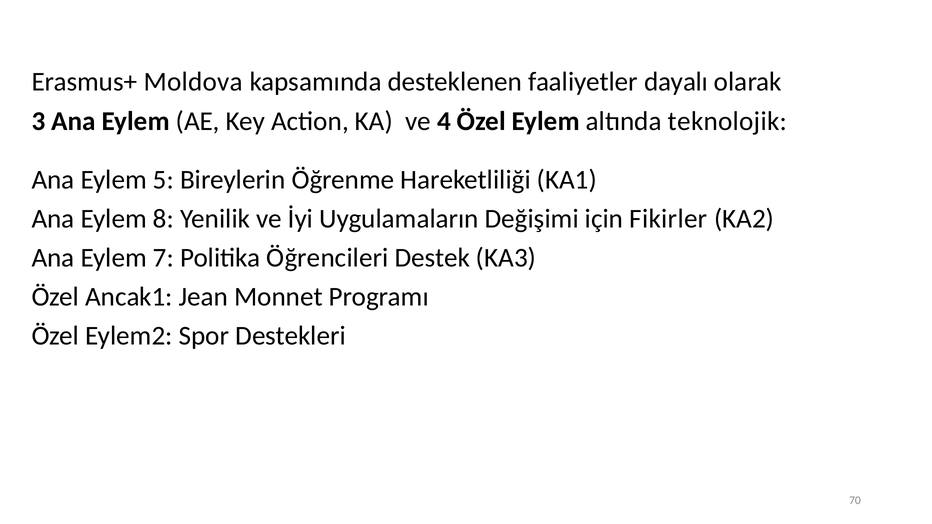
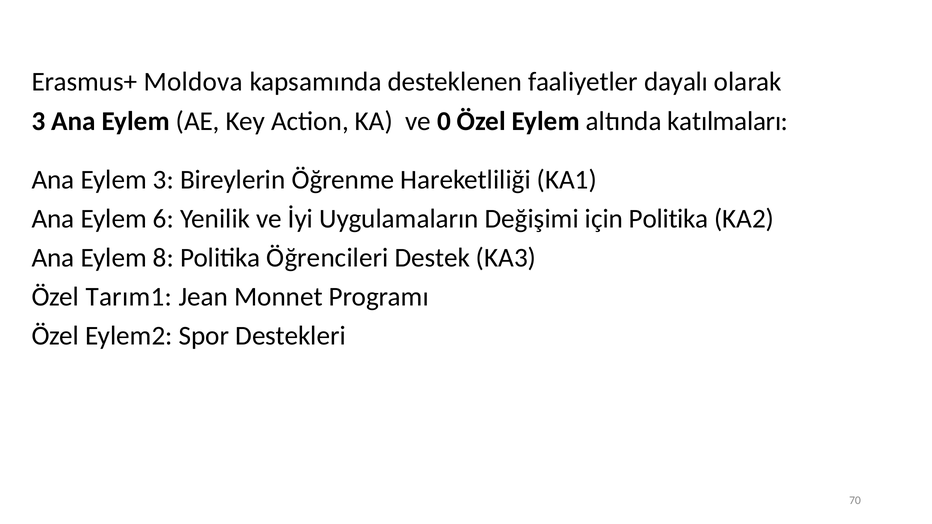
4: 4 -> 0
teknolojik: teknolojik -> katılmaları
Eylem 5: 5 -> 3
8: 8 -> 6
için Fikirler: Fikirler -> Politika
7: 7 -> 8
Ancak1: Ancak1 -> Tarım1
